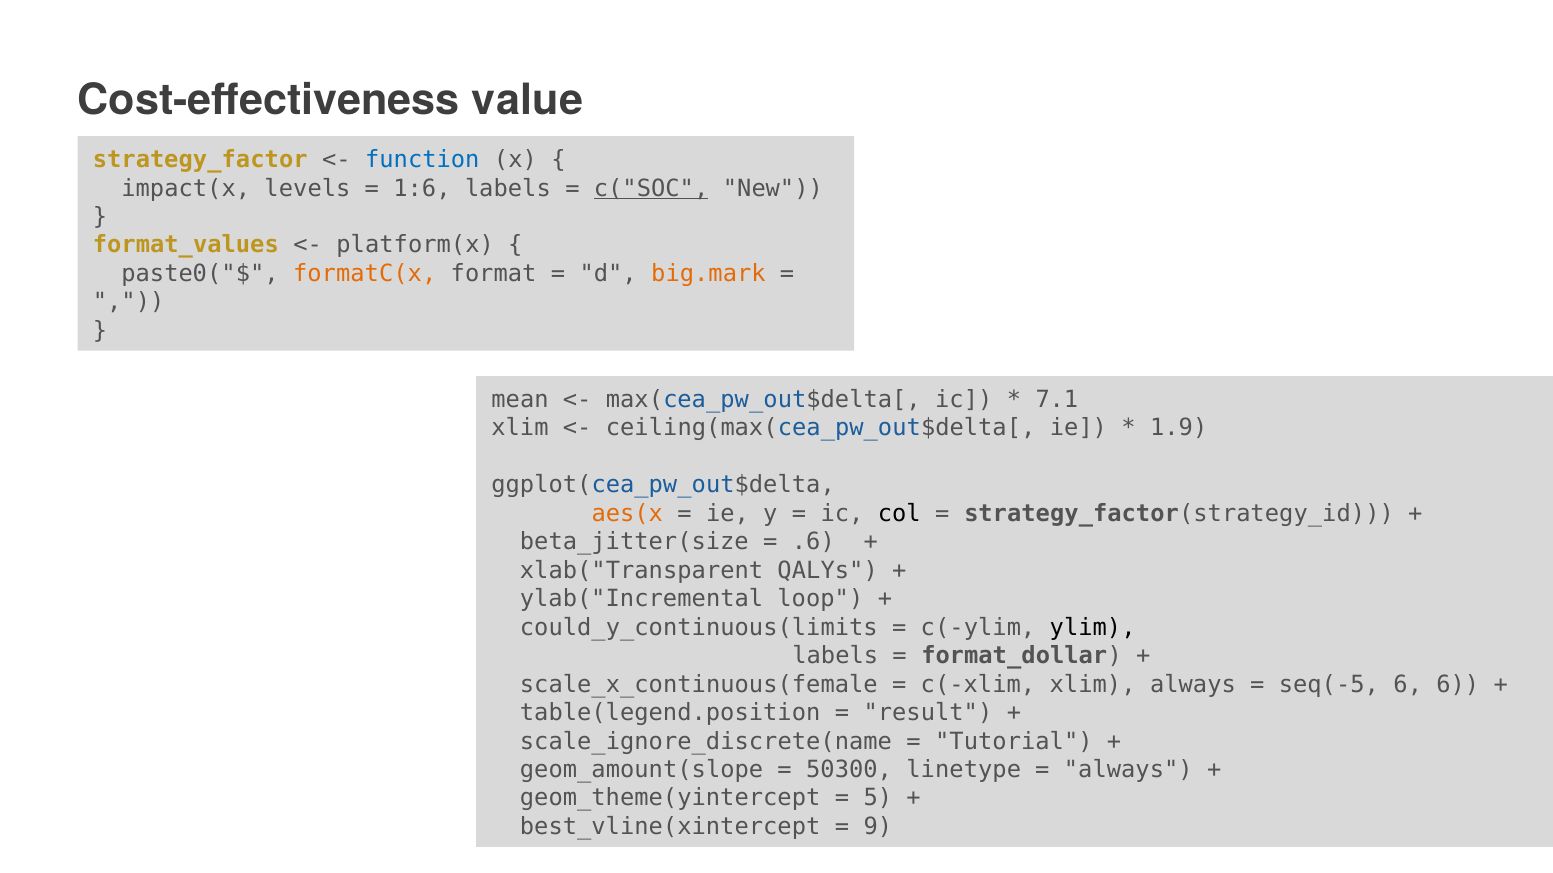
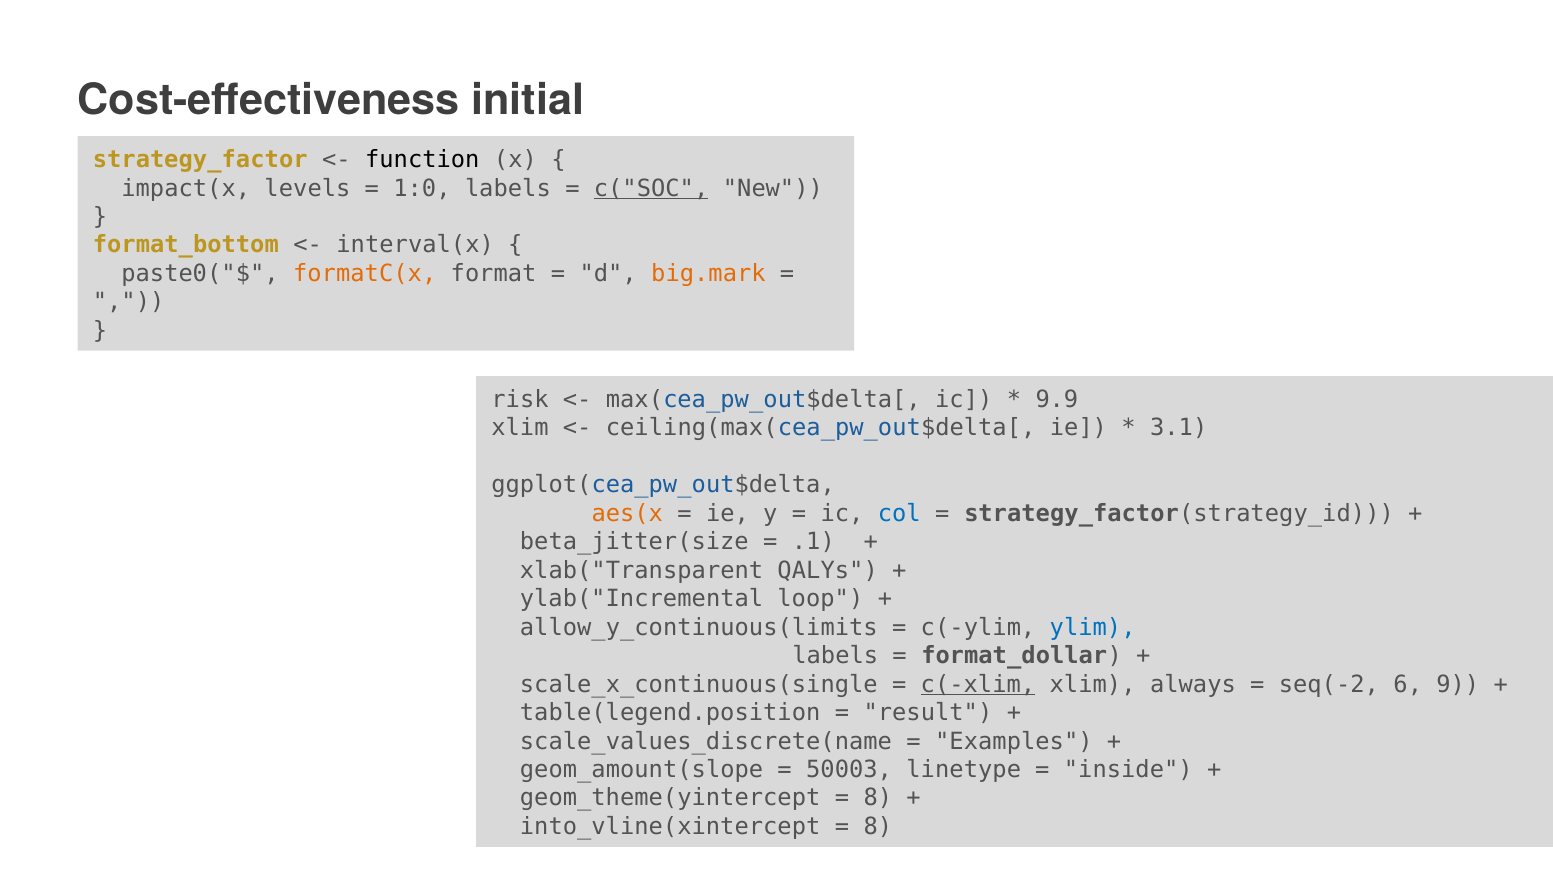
value: value -> initial
function colour: blue -> black
1:6: 1:6 -> 1:0
format_values: format_values -> format_bottom
platform(x: platform(x -> interval(x
mean: mean -> risk
7.1: 7.1 -> 9.9
1.9: 1.9 -> 3.1
col colour: black -> blue
.6: .6 -> .1
could_y_continuous(limits: could_y_continuous(limits -> allow_y_continuous(limits
ylim colour: black -> blue
scale_x_continuous(female: scale_x_continuous(female -> scale_x_continuous(single
c(-xlim underline: none -> present
seq(-5: seq(-5 -> seq(-2
6 6: 6 -> 9
scale_ignore_discrete(name: scale_ignore_discrete(name -> scale_values_discrete(name
Tutorial: Tutorial -> Examples
50300: 50300 -> 50003
always at (1128, 770): always -> inside
5 at (878, 799): 5 -> 8
best_vline(xintercept: best_vline(xintercept -> into_vline(xintercept
9 at (878, 827): 9 -> 8
